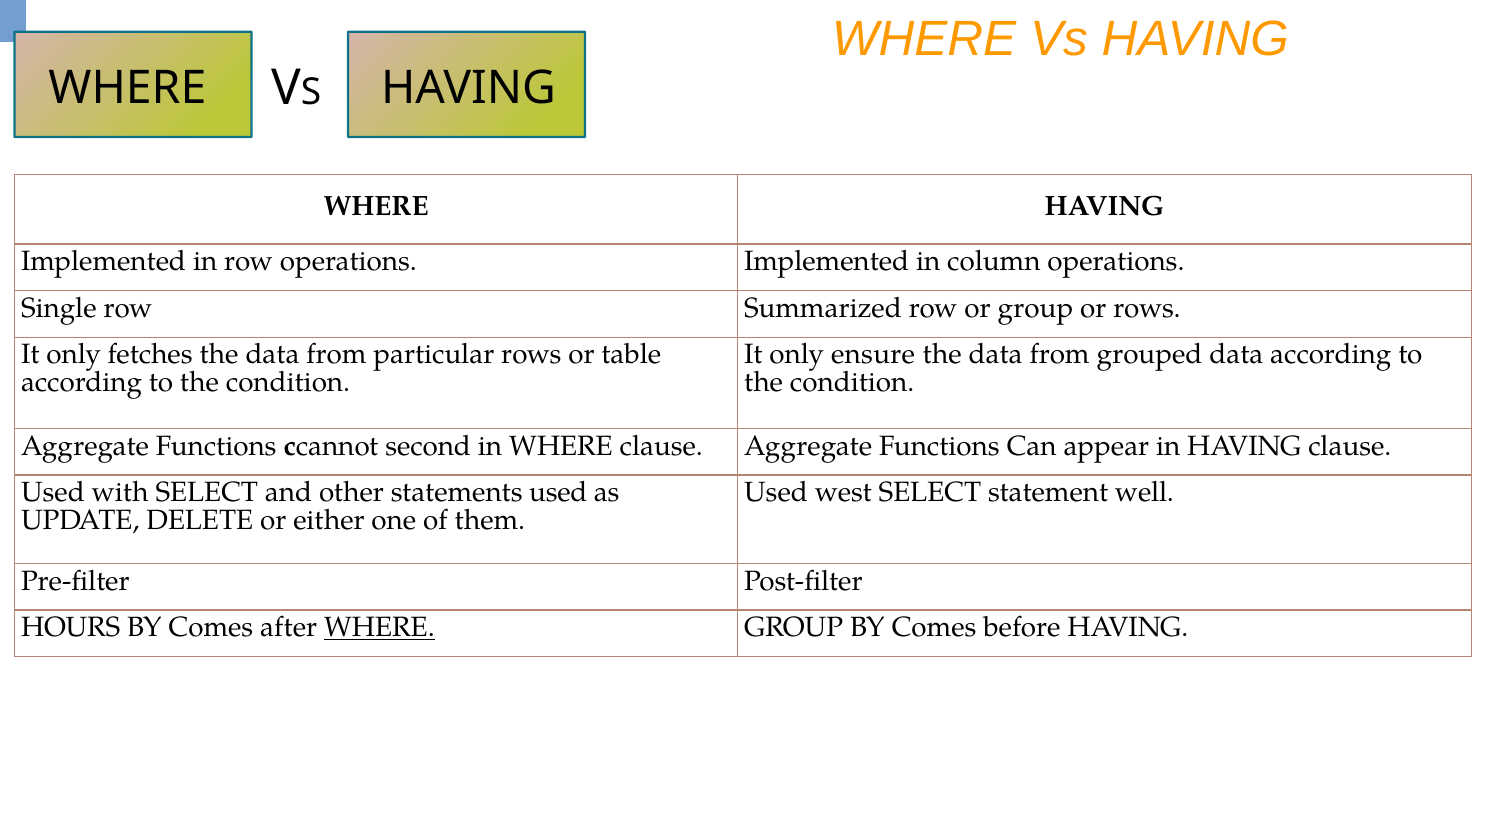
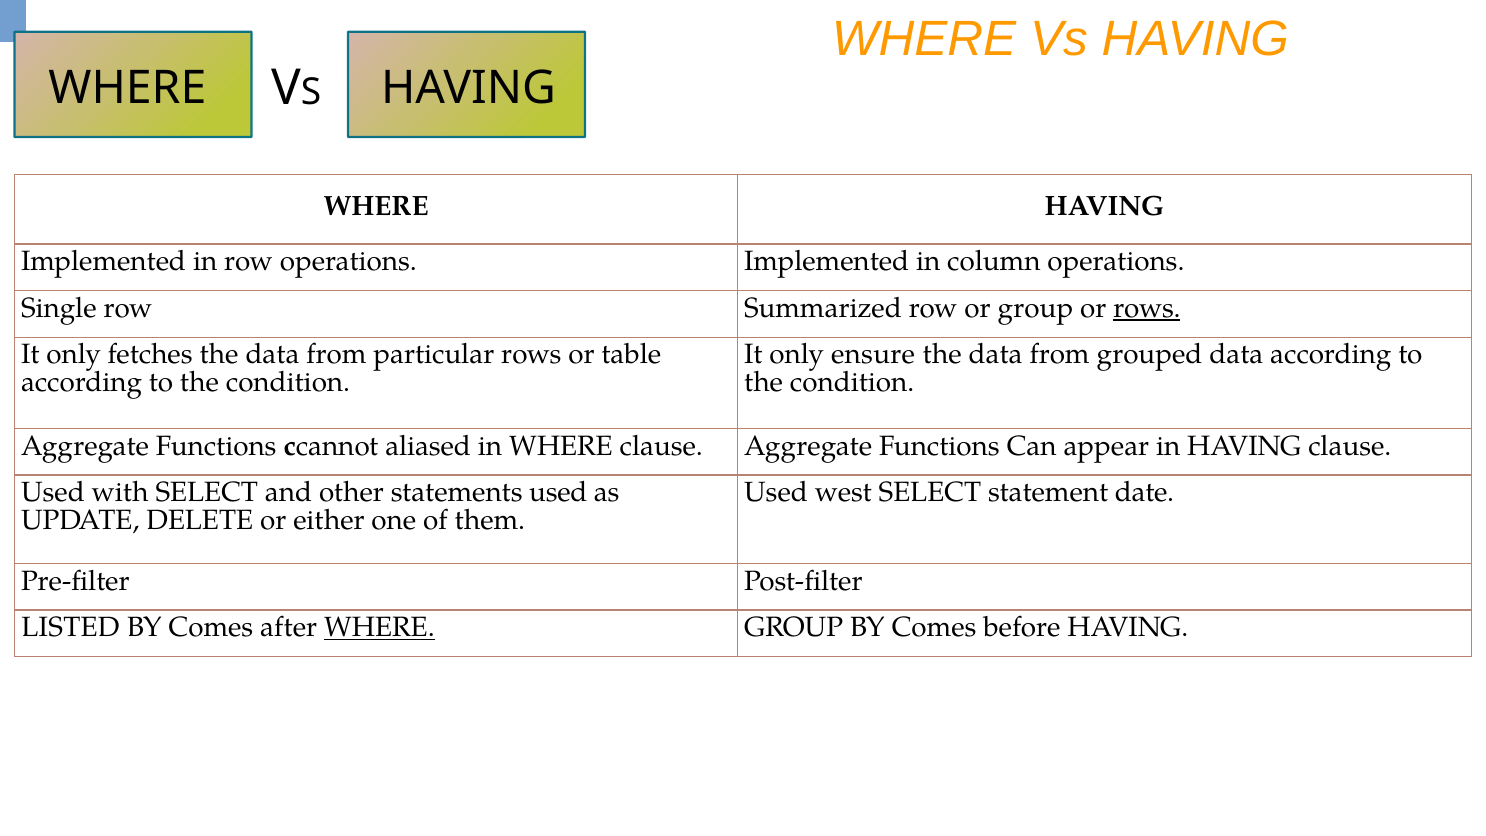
rows at (1147, 308) underline: none -> present
second: second -> aliased
well: well -> date
HOURS: HOURS -> LISTED
